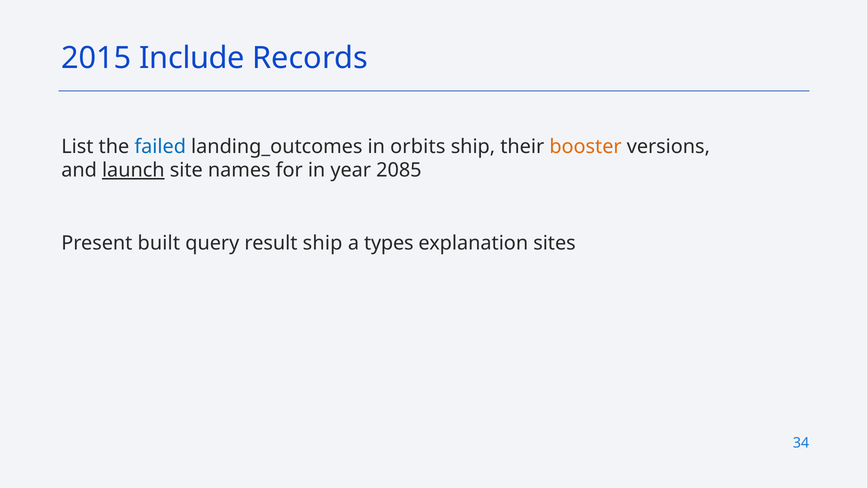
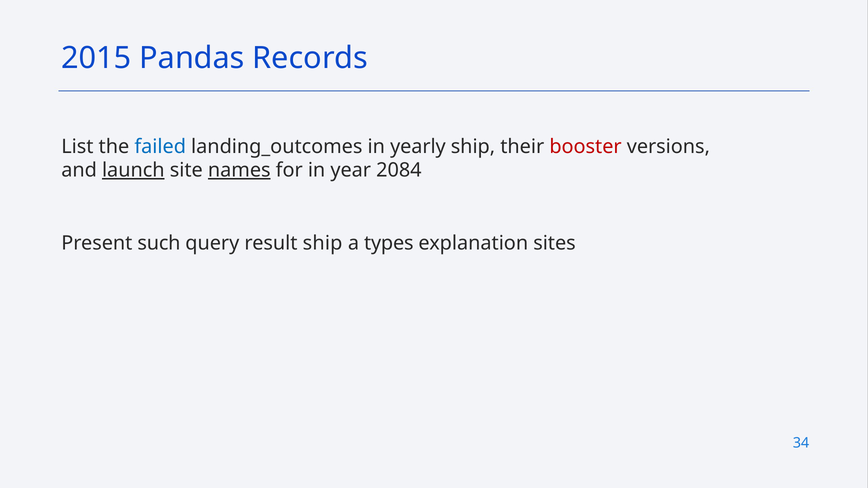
Include: Include -> Pandas
orbits: orbits -> yearly
booster colour: orange -> red
names underline: none -> present
2085: 2085 -> 2084
built: built -> such
